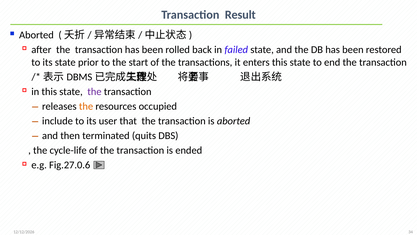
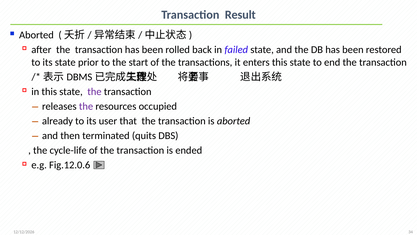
the at (86, 106) colour: orange -> purple
include: include -> already
Fig.27.0.6: Fig.27.0.6 -> Fig.12.0.6
